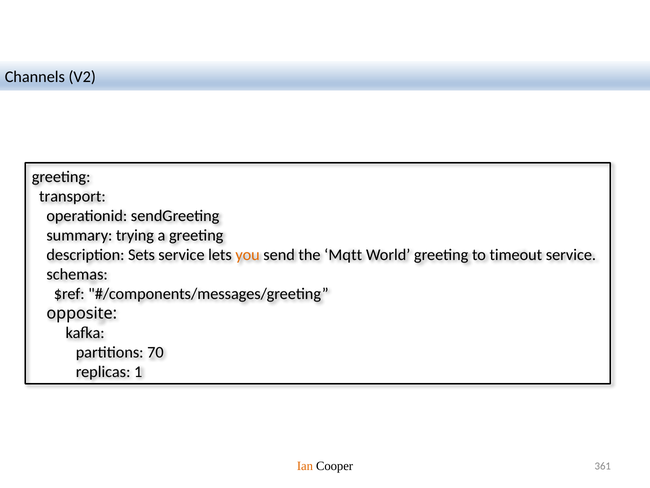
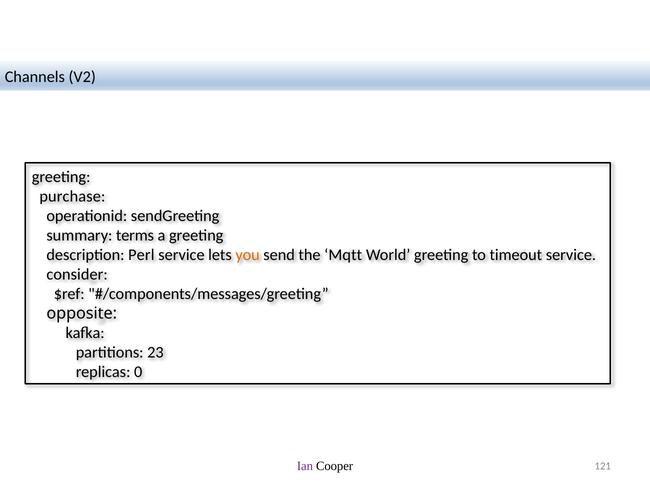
transport: transport -> purchase
trying: trying -> terms
Sets: Sets -> Perl
schemas: schemas -> consider
70: 70 -> 23
1: 1 -> 0
Ian colour: orange -> purple
361: 361 -> 121
